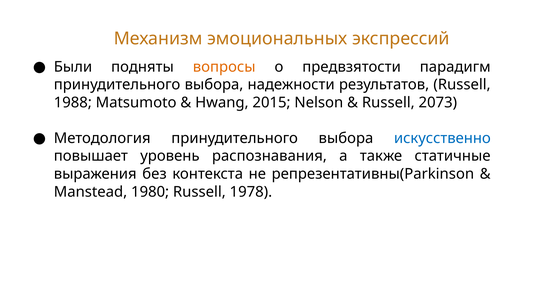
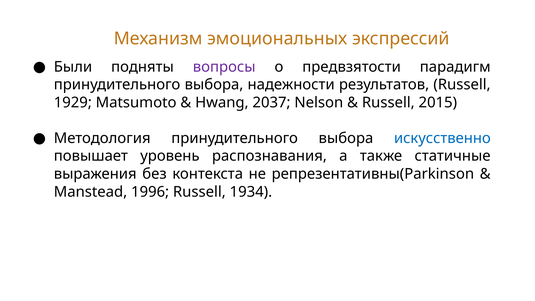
вопросы colour: orange -> purple
1988: 1988 -> 1929
2015: 2015 -> 2037
2073: 2073 -> 2015
1980: 1980 -> 1996
1978: 1978 -> 1934
